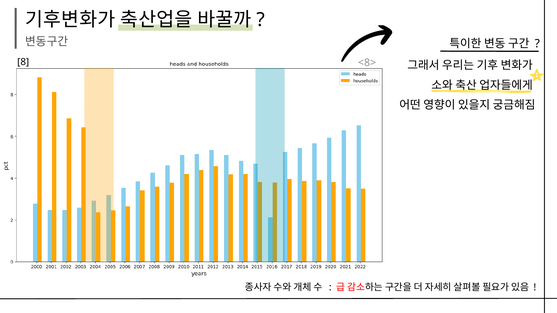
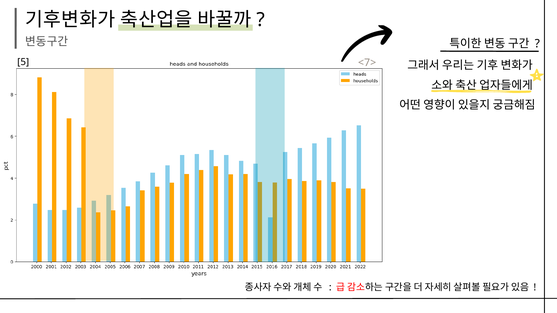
8: 8 -> 5
<8>: <8> -> <7>
